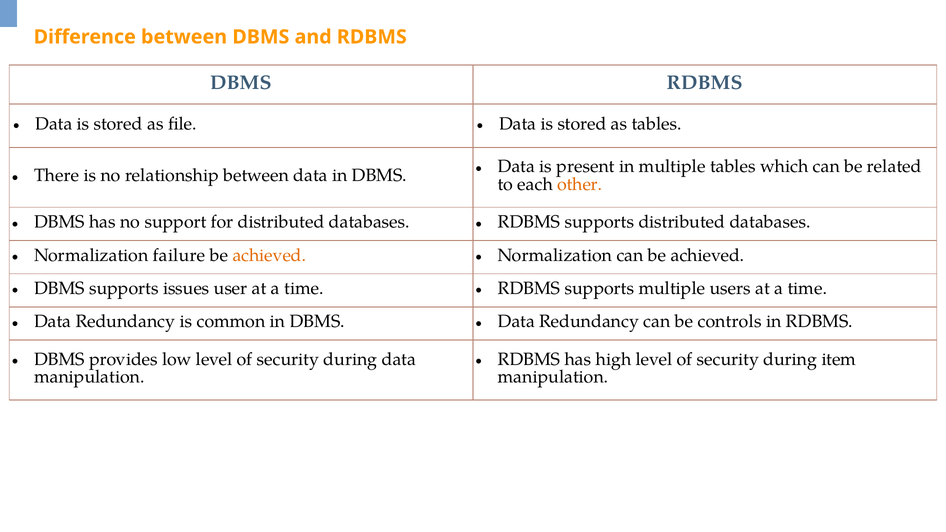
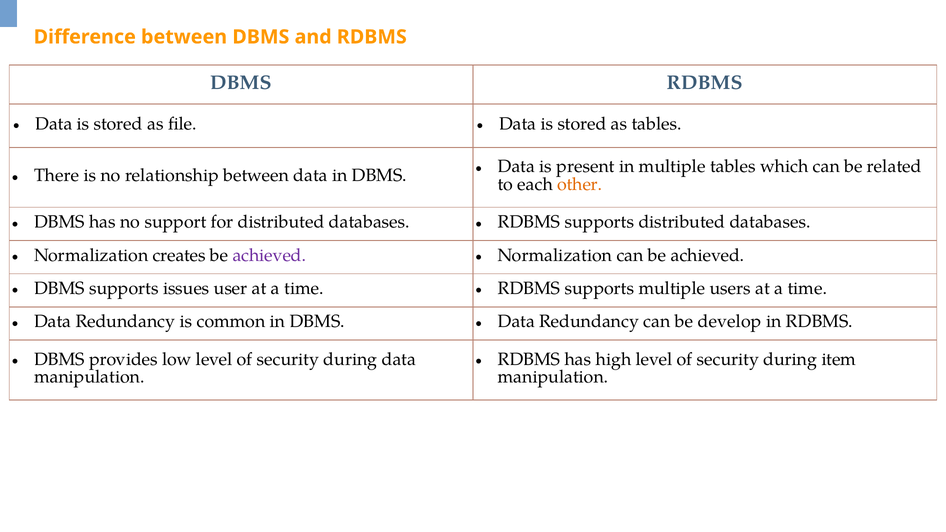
failure: failure -> creates
achieved at (269, 255) colour: orange -> purple
controls: controls -> develop
